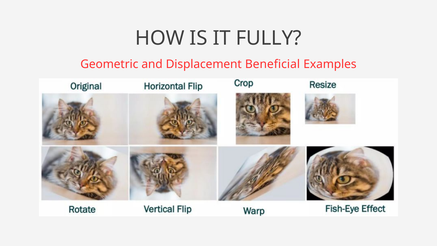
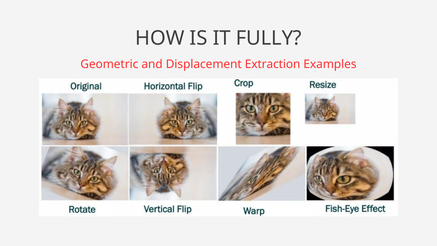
Beneficial: Beneficial -> Extraction
